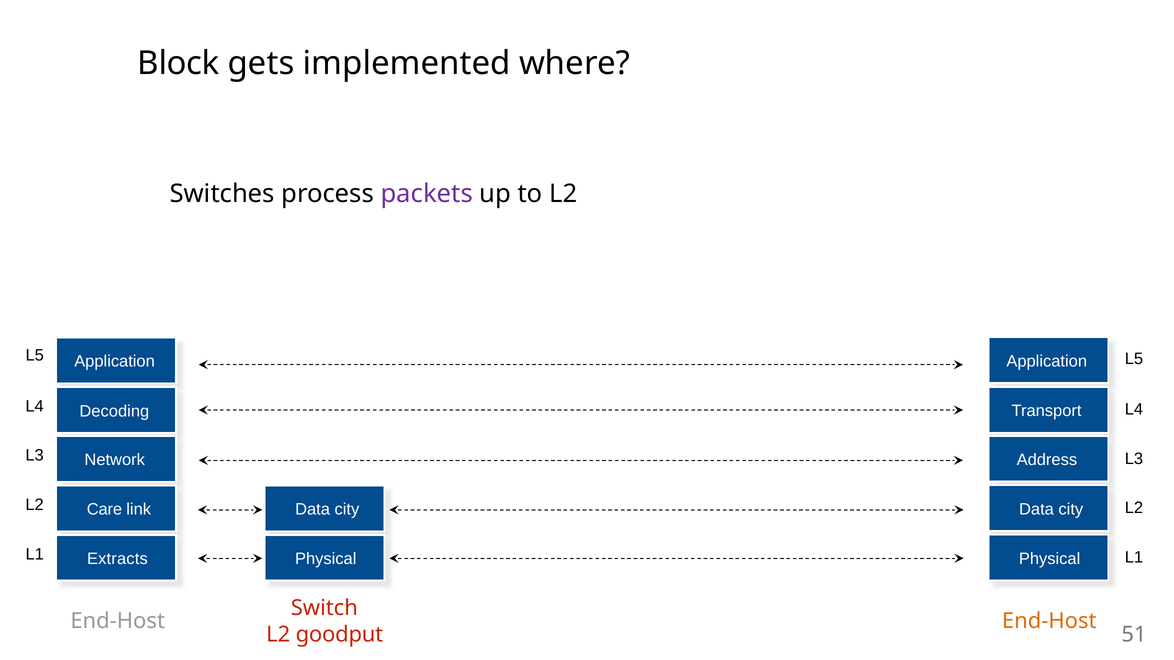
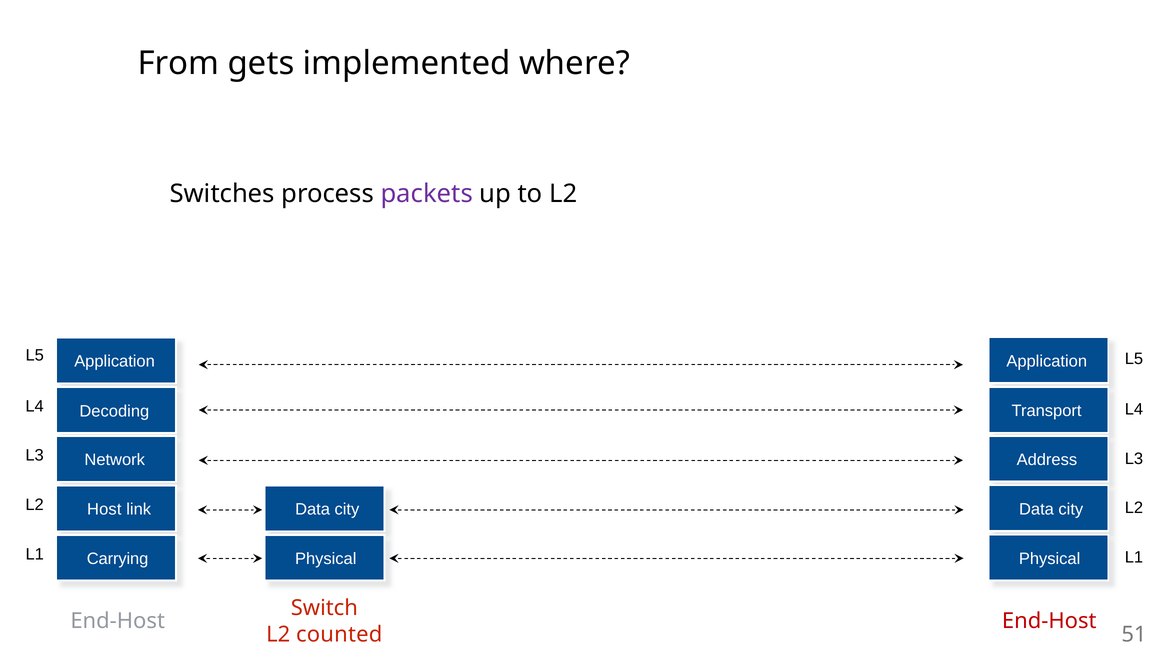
Block: Block -> From
Care: Care -> Host
Extracts: Extracts -> Carrying
End-Host at (1049, 622) colour: orange -> red
goodput: goodput -> counted
